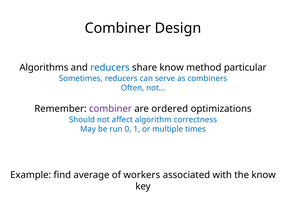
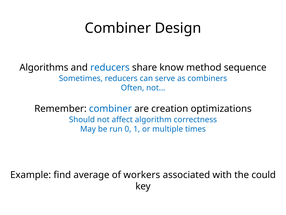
particular: particular -> sequence
combiner at (110, 108) colour: purple -> blue
ordered: ordered -> creation
the know: know -> could
